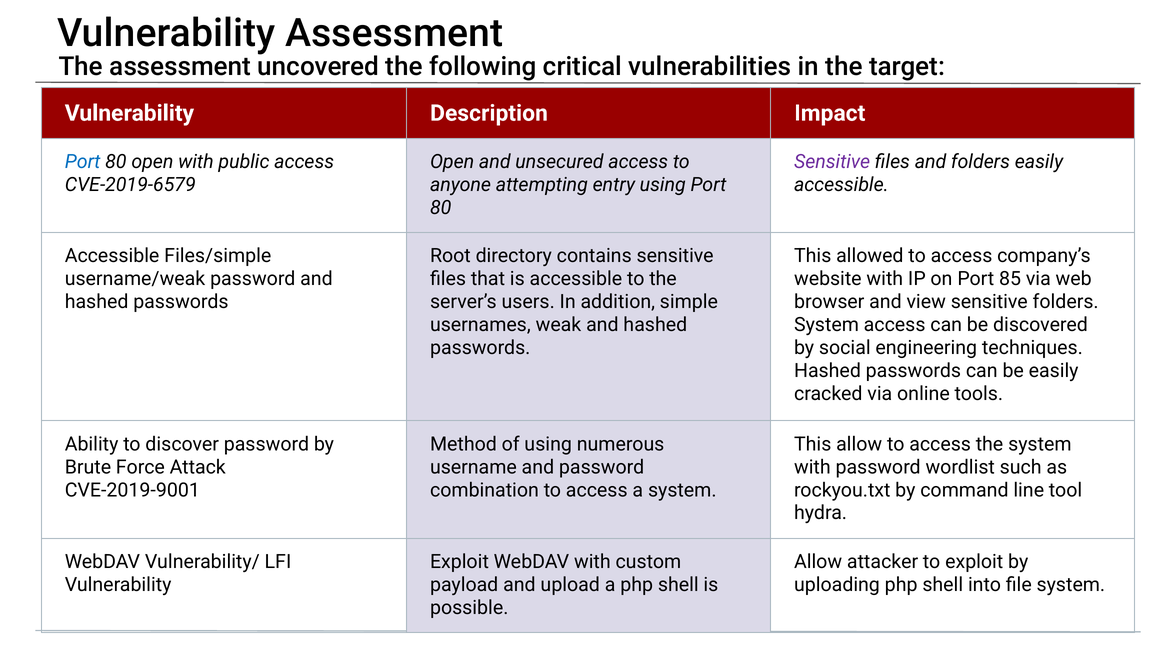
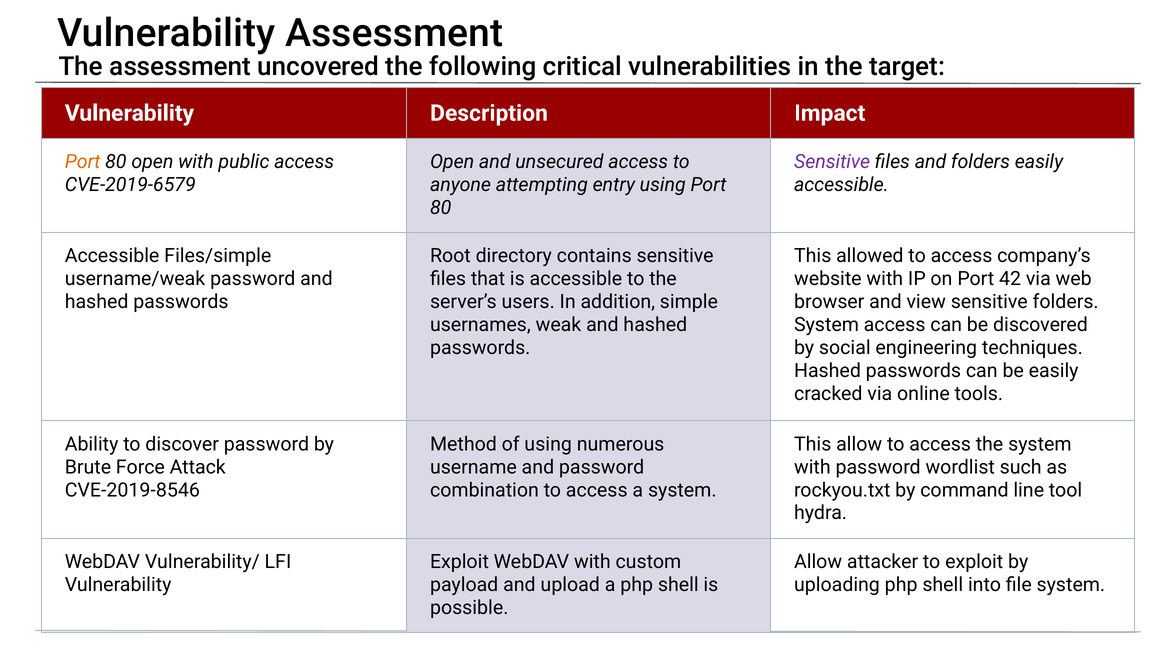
Port at (83, 162) colour: blue -> orange
85: 85 -> 42
CVE-2019-9001: CVE-2019-9001 -> CVE-2019-8546
